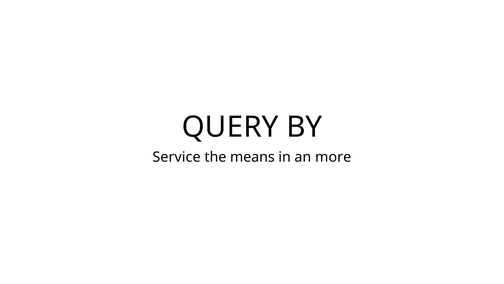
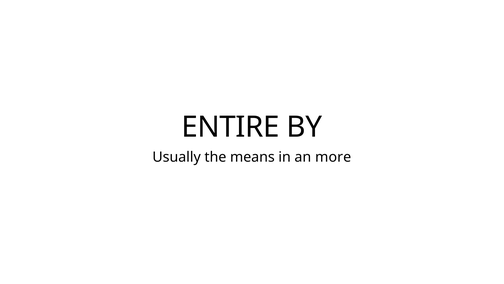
QUERY: QUERY -> ENTIRE
Service: Service -> Usually
